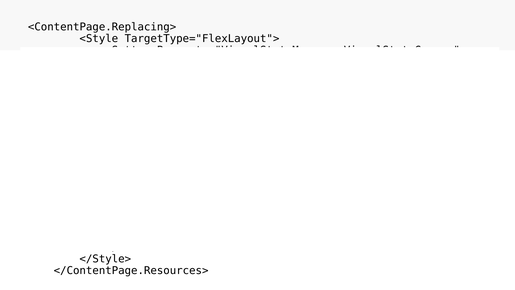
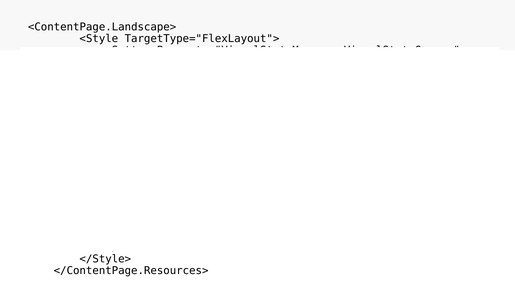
<ContentPage.Replacing>: <ContentPage.Replacing> -> <ContentPage.Landscape>
